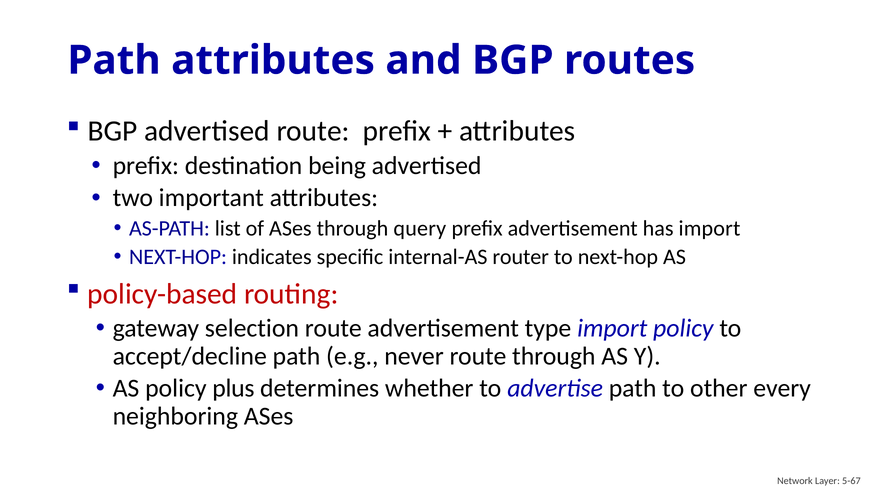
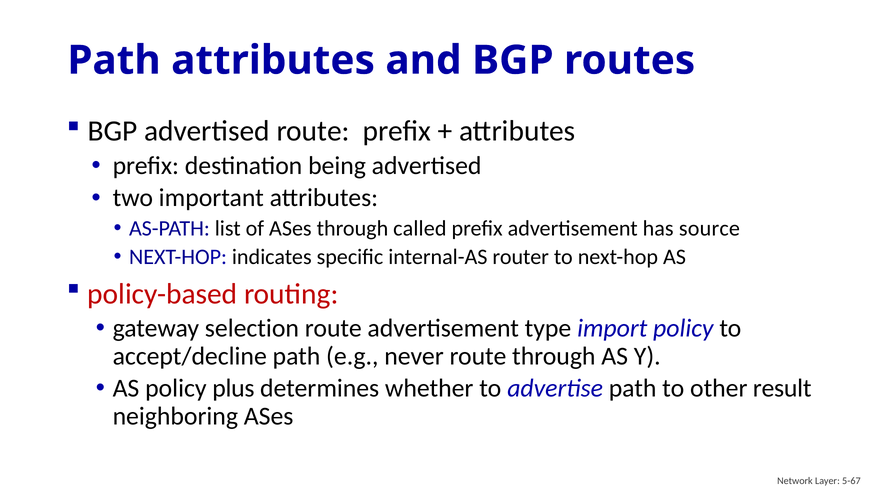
query: query -> called
has import: import -> source
every: every -> result
